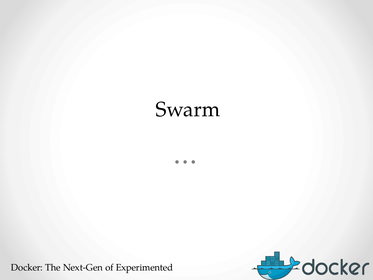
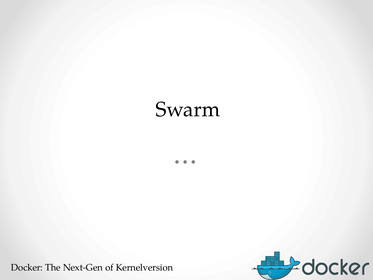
Experimented: Experimented -> Kernelversion
